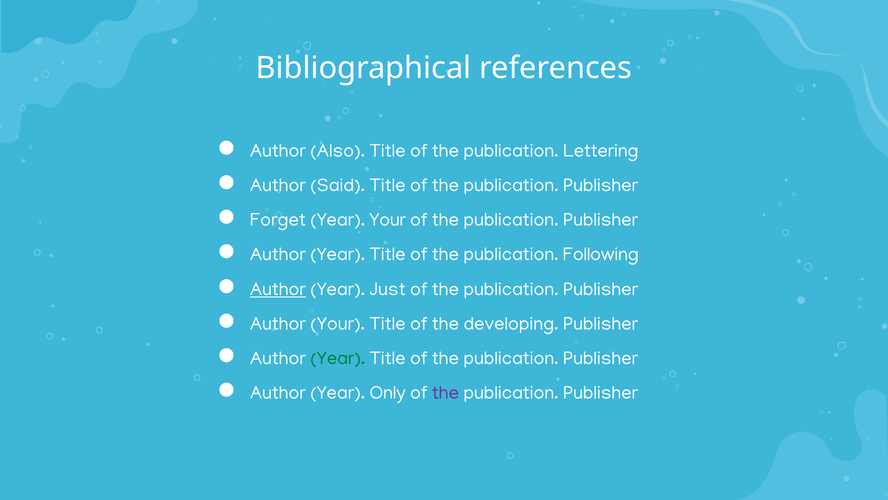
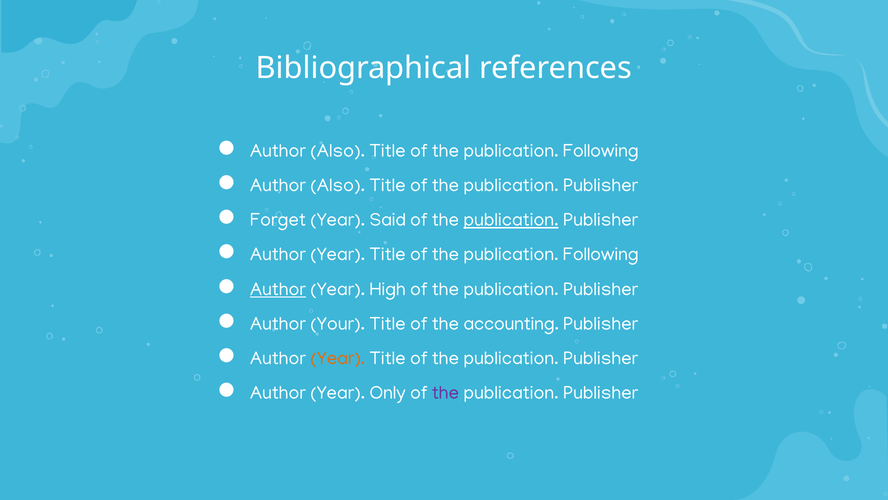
Lettering at (601, 150): Lettering -> Following
Said at (338, 185): Said -> Also
Year Your: Your -> Said
publication at (511, 220) underline: none -> present
Just: Just -> High
developing: developing -> accounting
Year at (338, 358) colour: green -> orange
